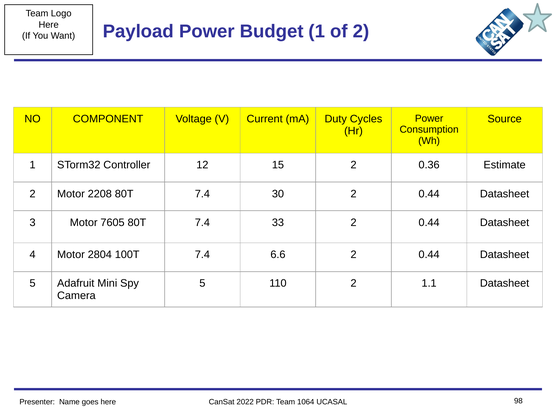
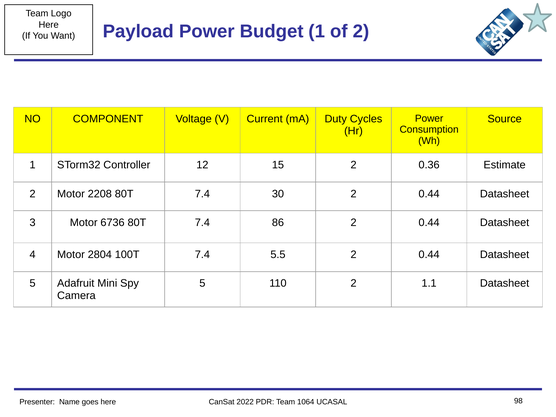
7605: 7605 -> 6736
33: 33 -> 86
6.6: 6.6 -> 5.5
